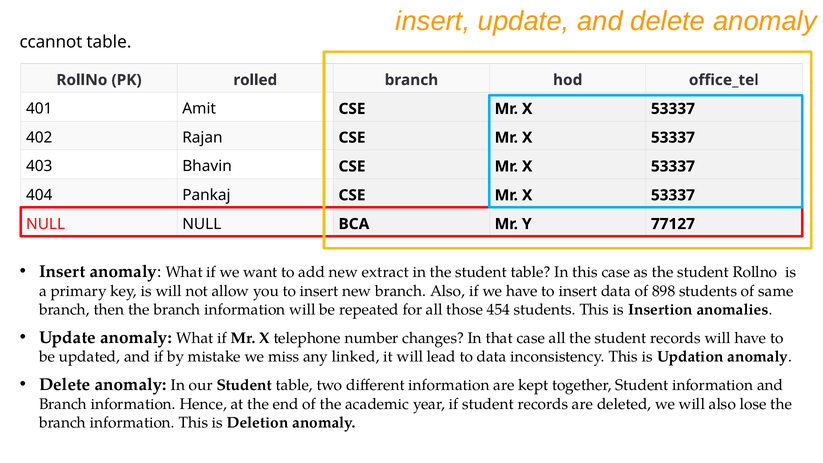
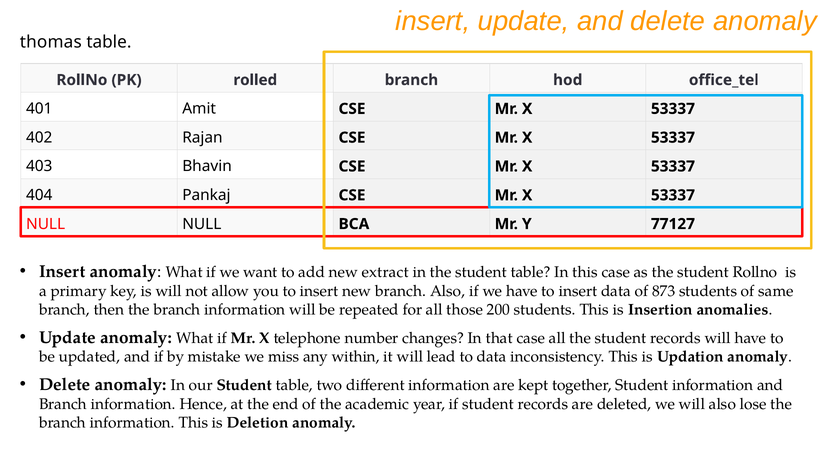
ccannot: ccannot -> thomas
898: 898 -> 873
454: 454 -> 200
linked: linked -> within
